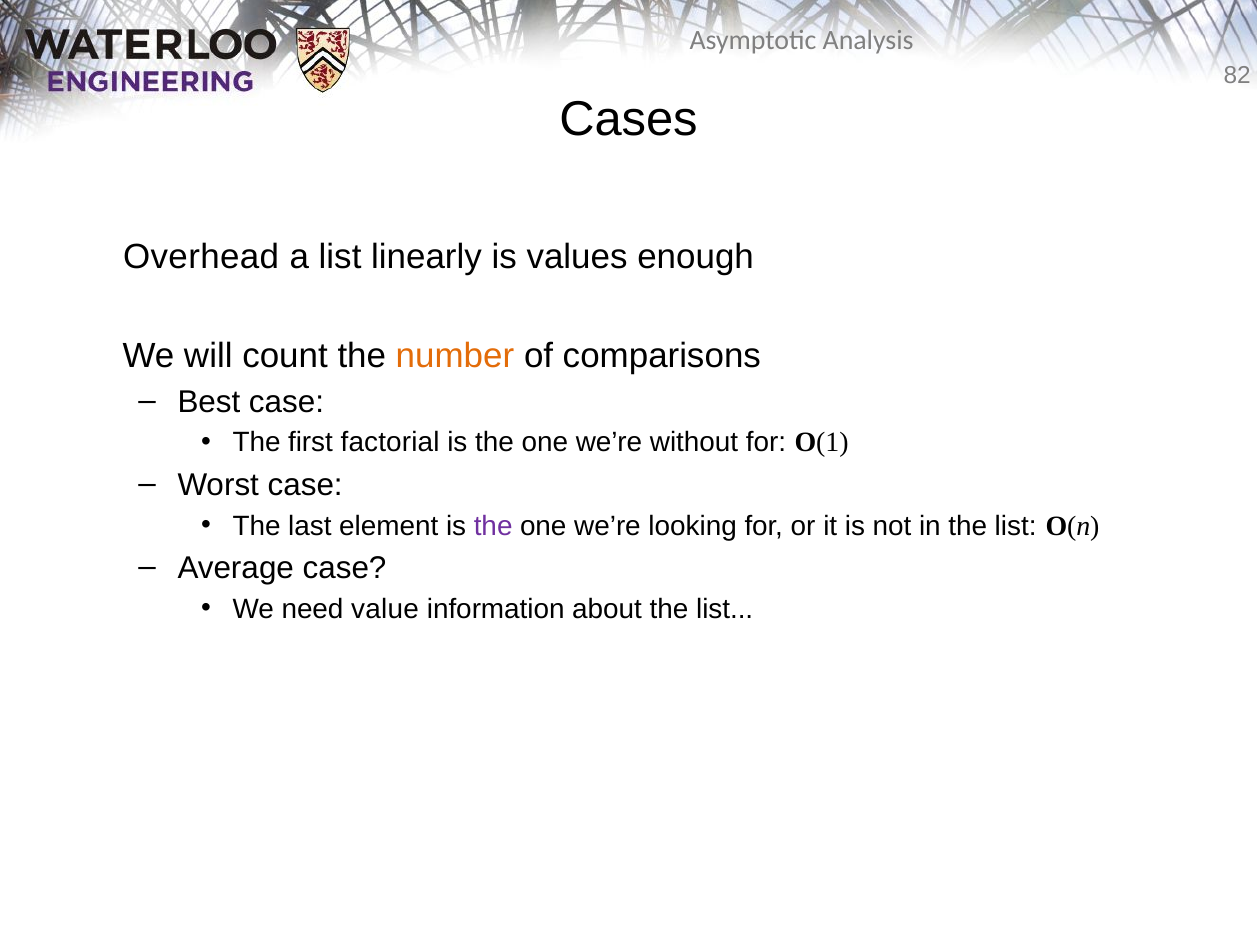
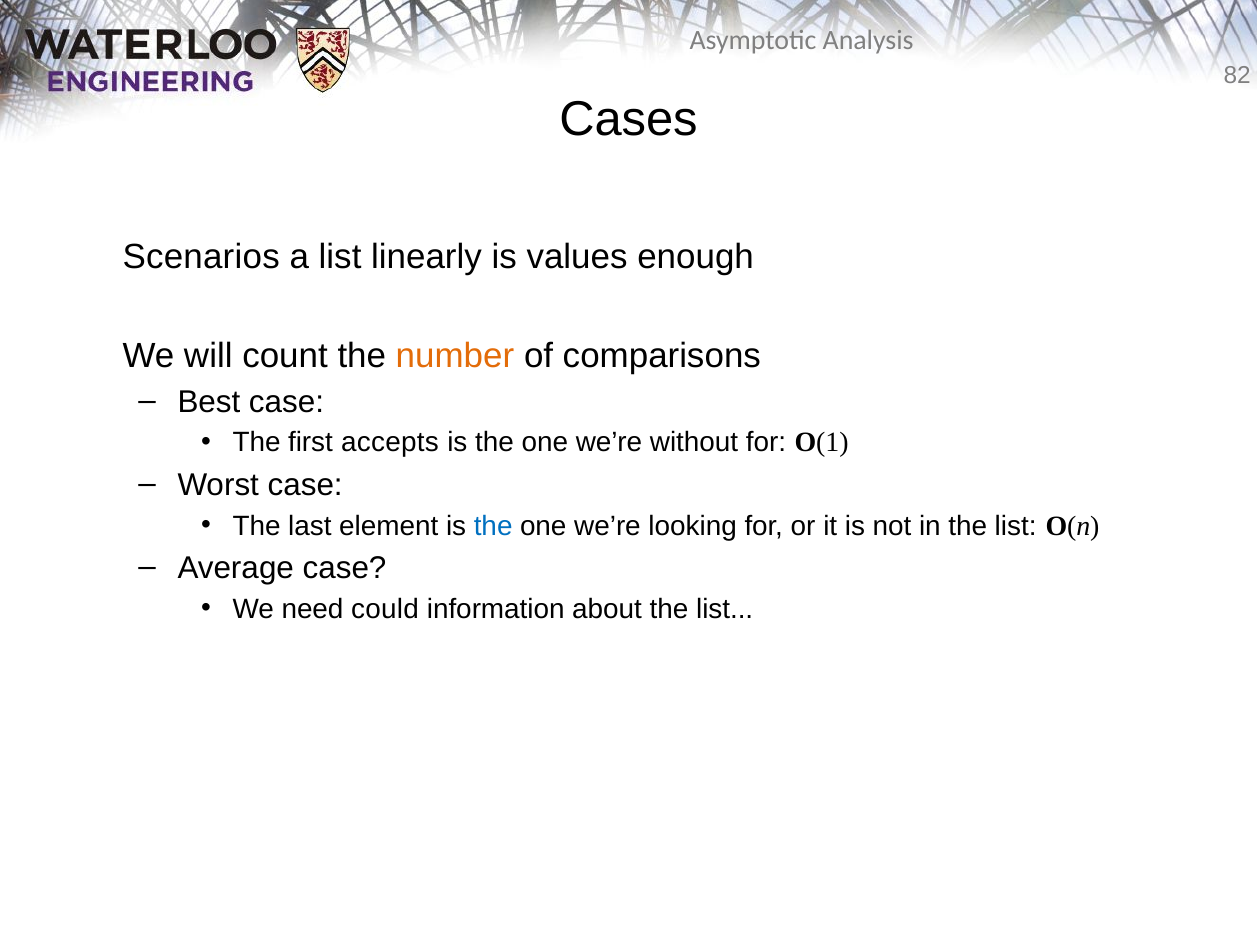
Overhead: Overhead -> Scenarios
factorial: factorial -> accepts
the at (493, 526) colour: purple -> blue
value: value -> could
